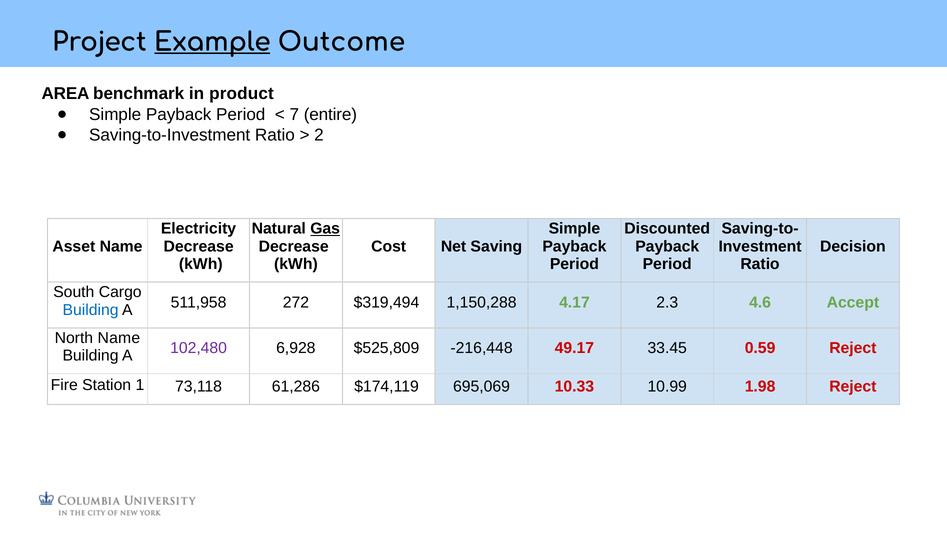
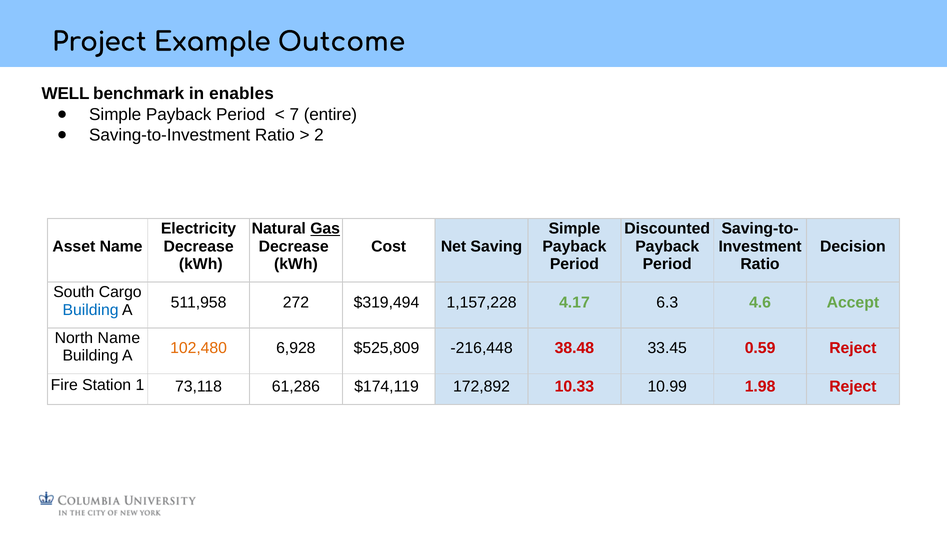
Example underline: present -> none
AREA: AREA -> WELL
product: product -> enables
1,150,288: 1,150,288 -> 1,157,228
2.3: 2.3 -> 6.3
102,480 colour: purple -> orange
49.17: 49.17 -> 38.48
695,069: 695,069 -> 172,892
